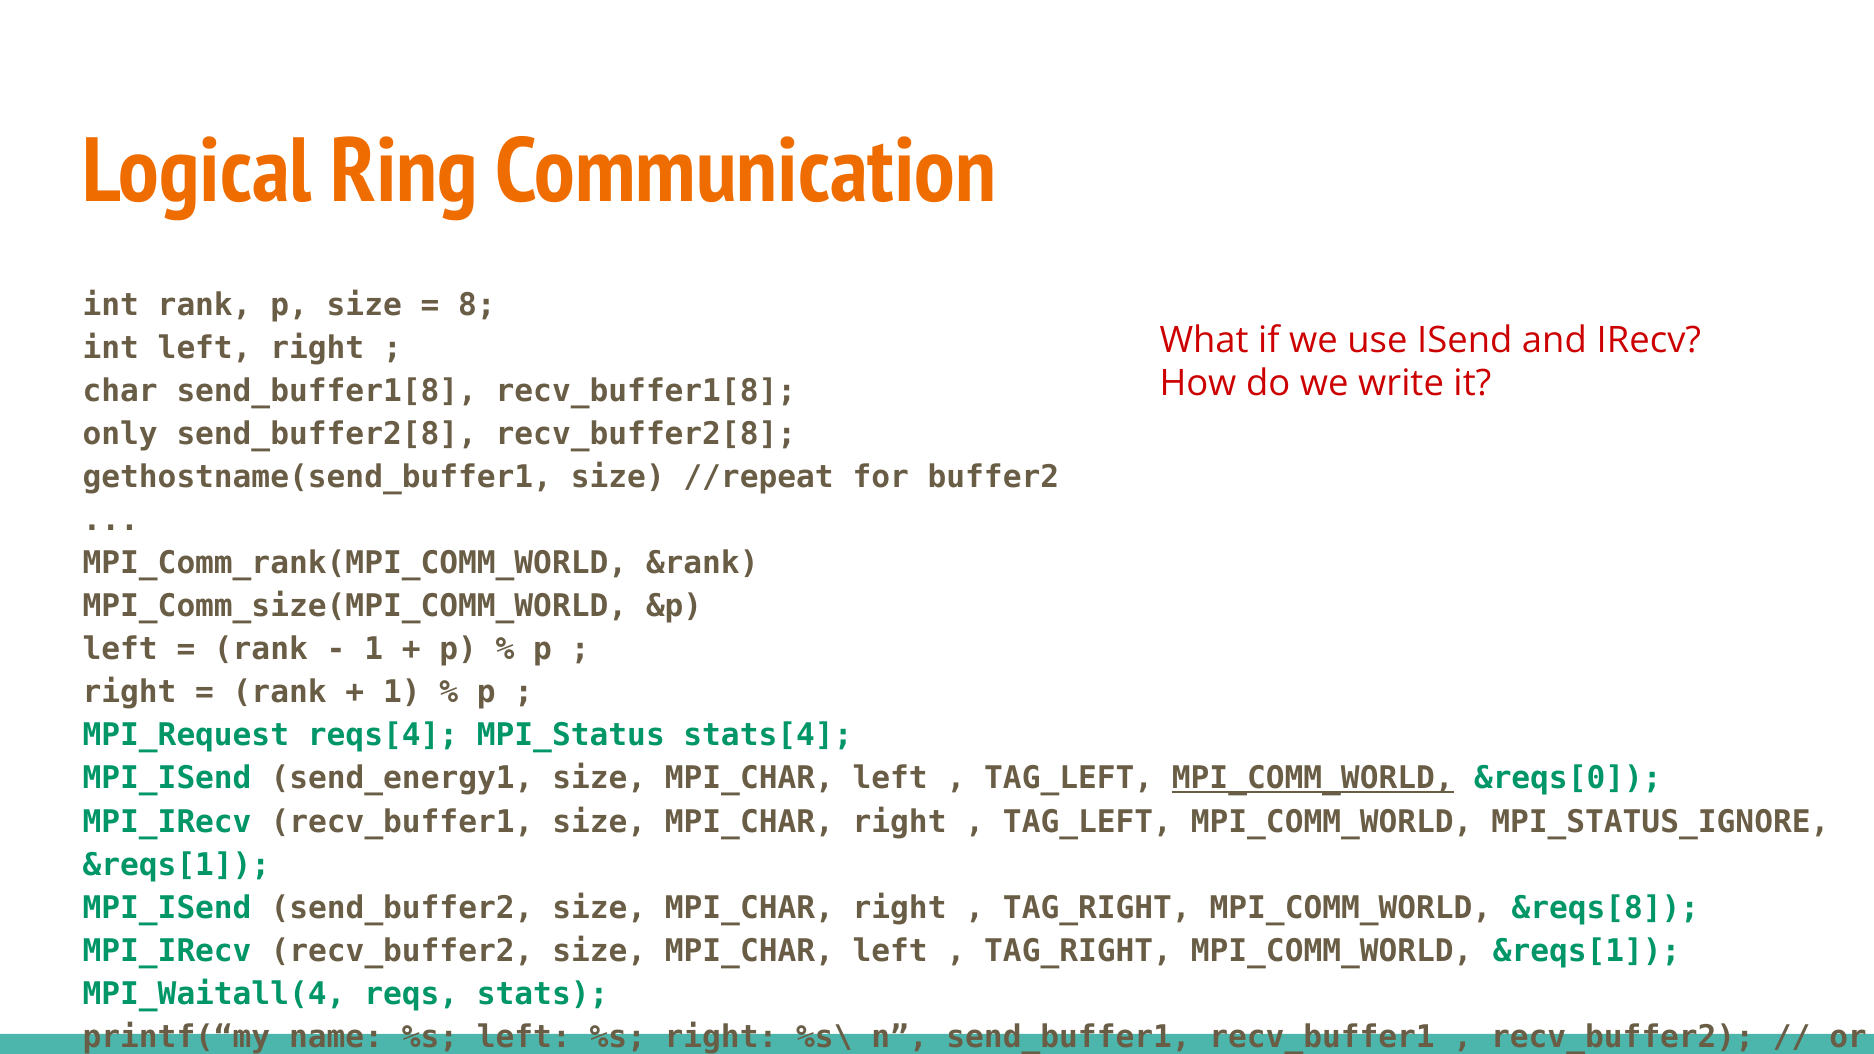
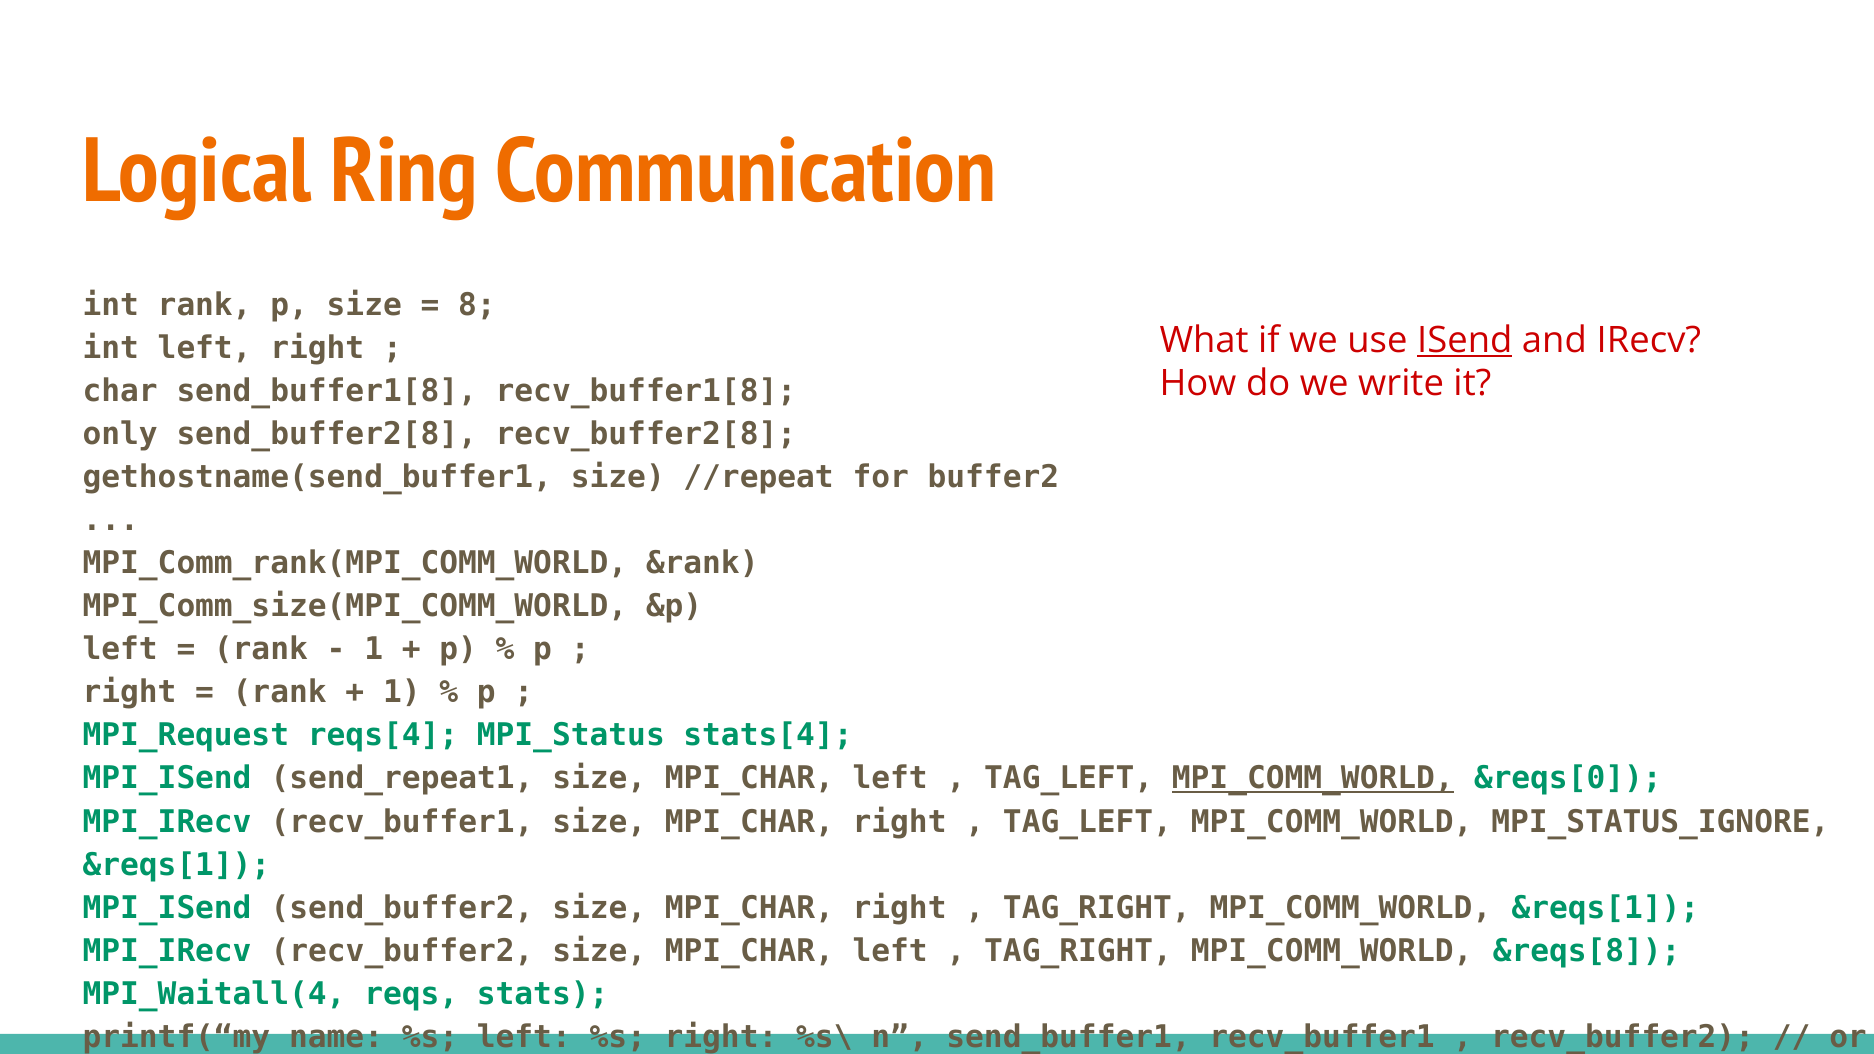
ISend underline: none -> present
send_energy1: send_energy1 -> send_repeat1
MPI_COMM_WORLD &reqs[8: &reqs[8 -> &reqs[1
MPI_COMM_WORLD &reqs[1: &reqs[1 -> &reqs[8
